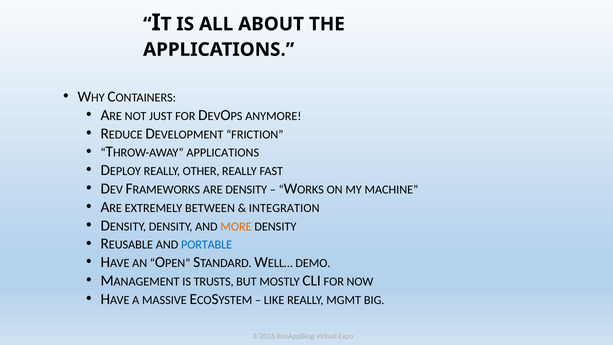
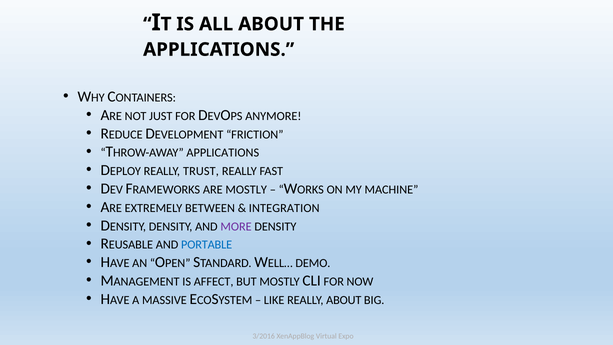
OTHER: OTHER -> TRUST
ARE DENSITY: DENSITY -> MOSTLY
MORE colour: orange -> purple
TRUSTS: TRUSTS -> AFFECT
REALLY MGMT: MGMT -> ABOUT
